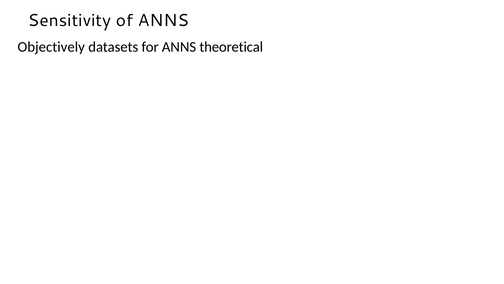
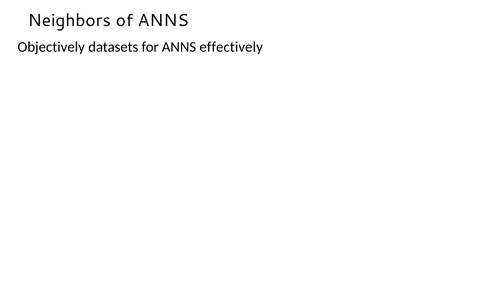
Sensitivity: Sensitivity -> Neighbors
theoretical: theoretical -> effectively
